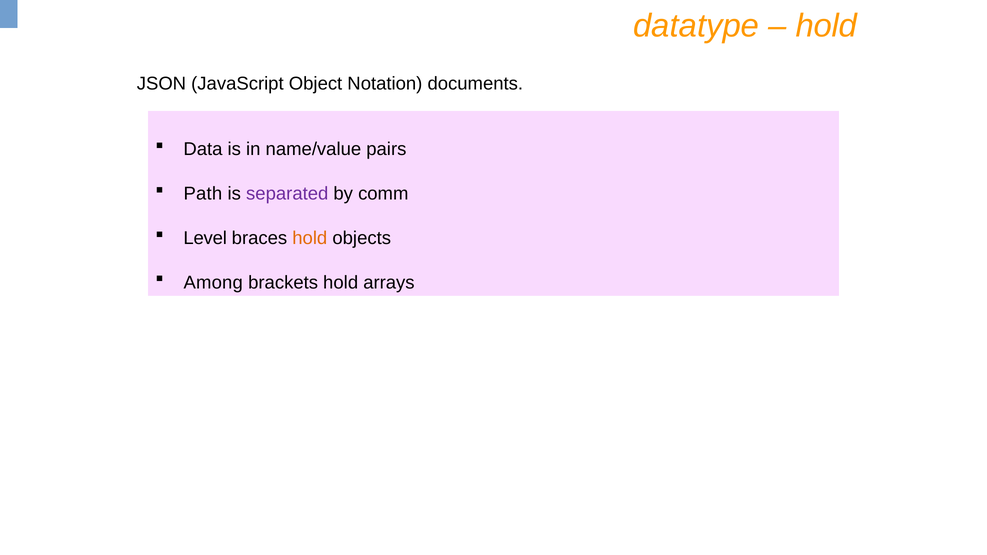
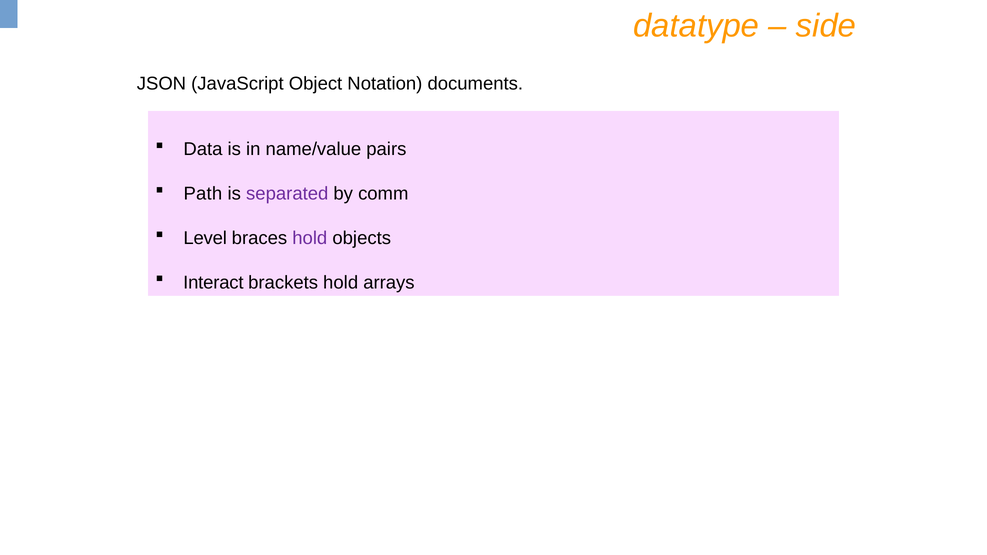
hold at (826, 26): hold -> side
hold at (310, 238) colour: orange -> purple
Among: Among -> Interact
